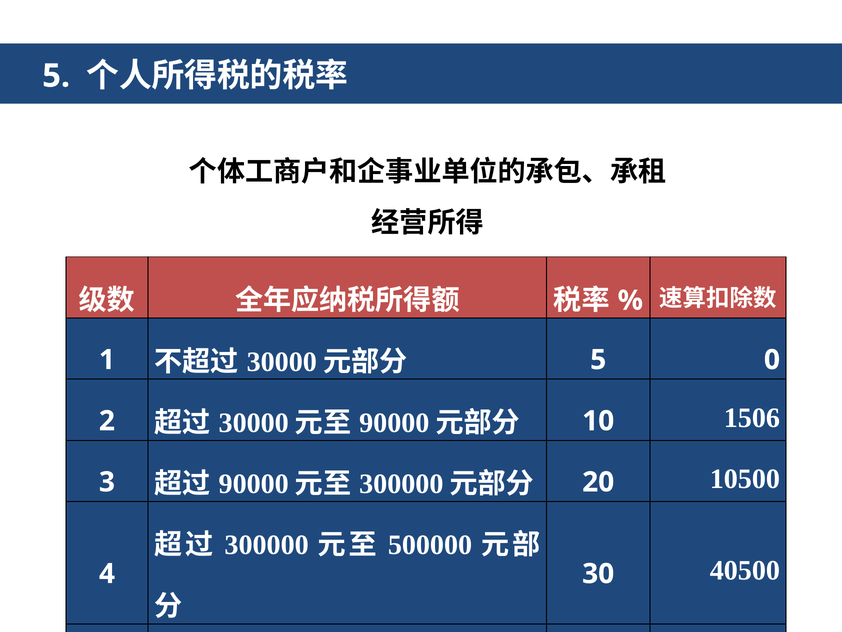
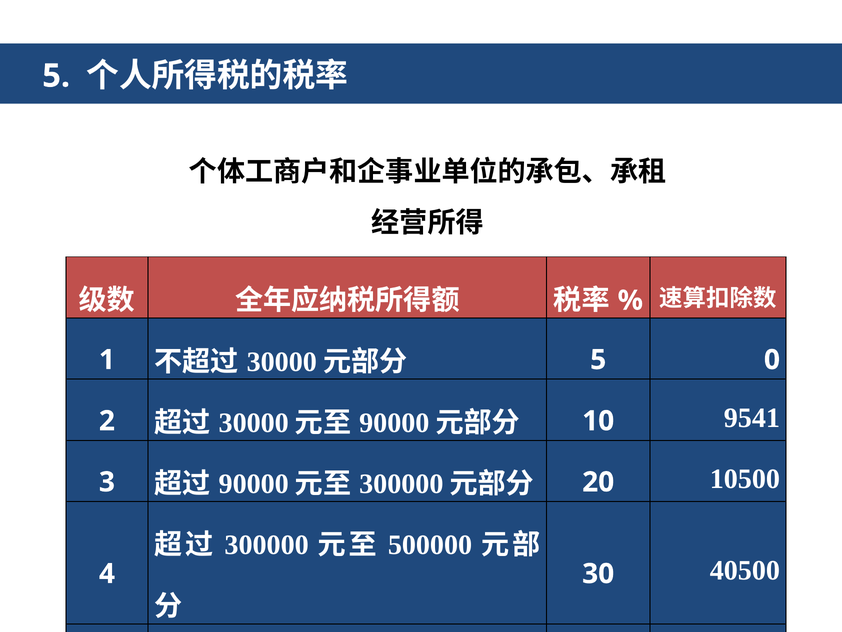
1506: 1506 -> 9541
